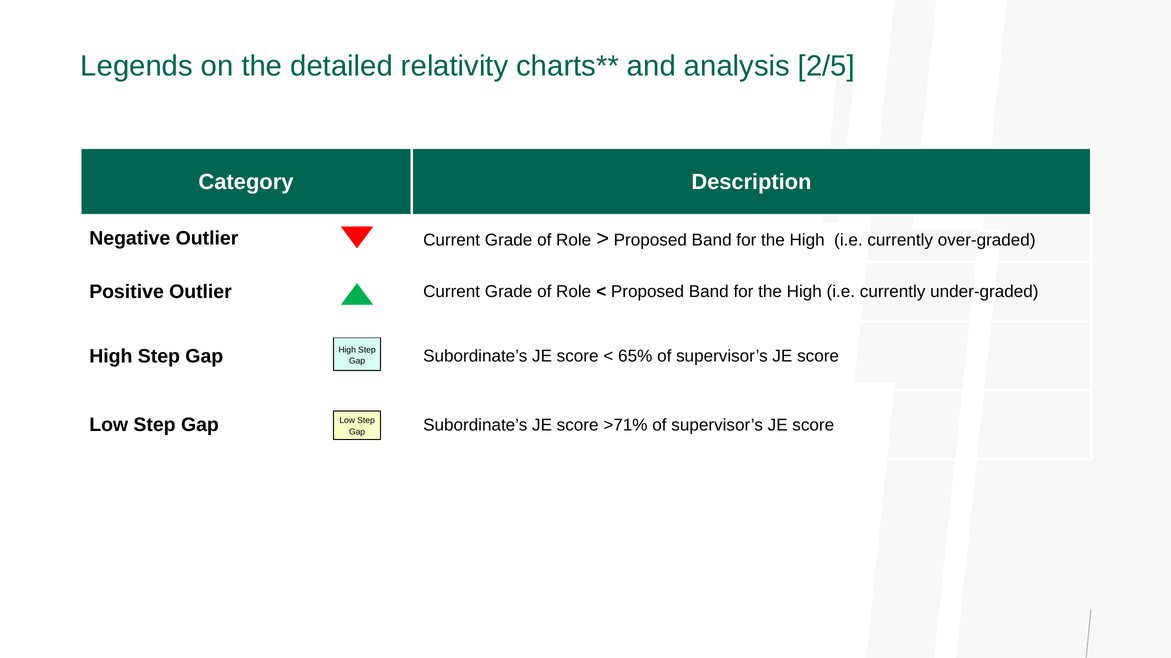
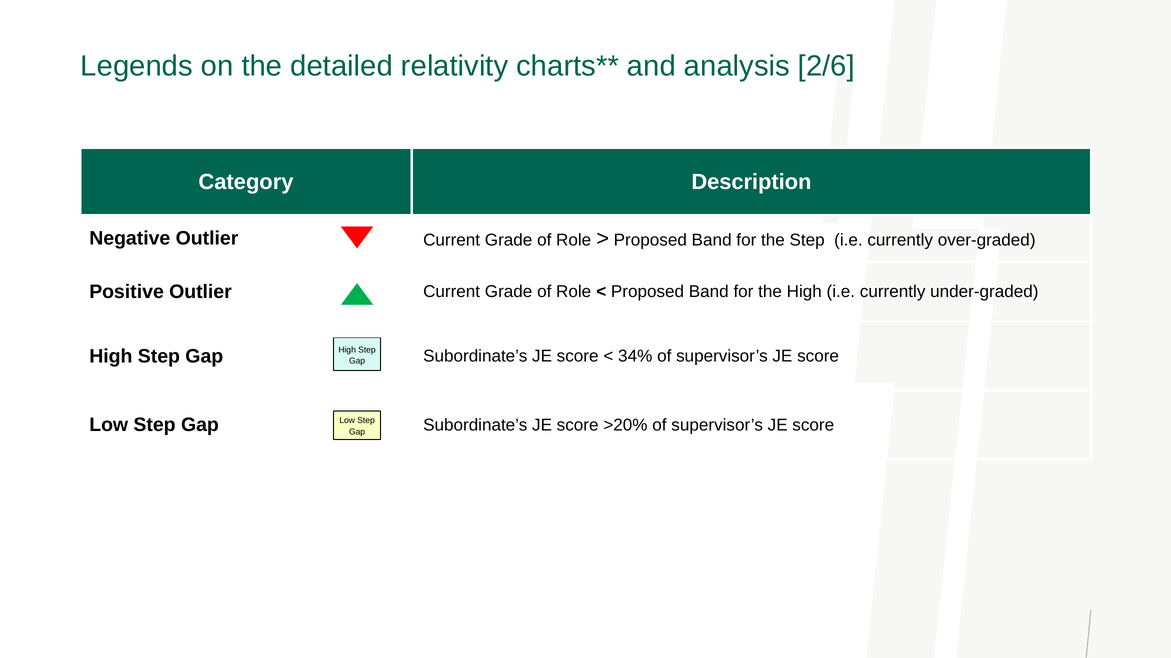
2/5: 2/5 -> 2/6
High at (807, 240): High -> Step
65%: 65% -> 34%
>71%: >71% -> >20%
